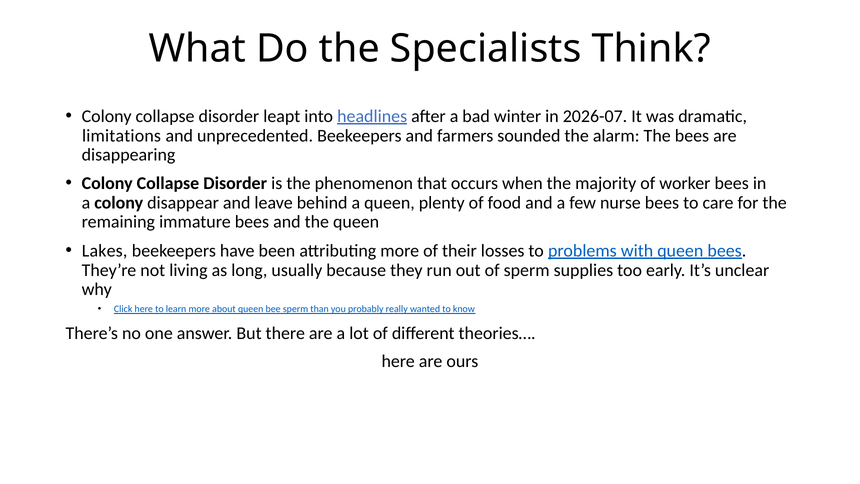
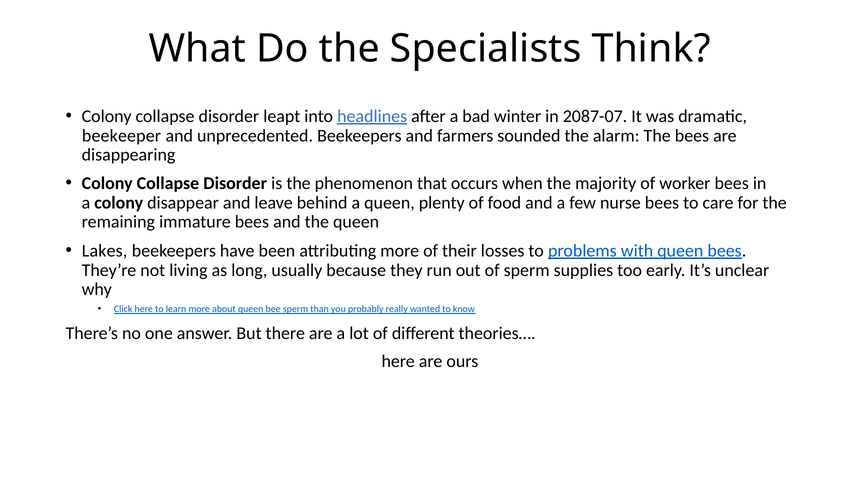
2026-07: 2026-07 -> 2087-07
limitations: limitations -> beekeeper
